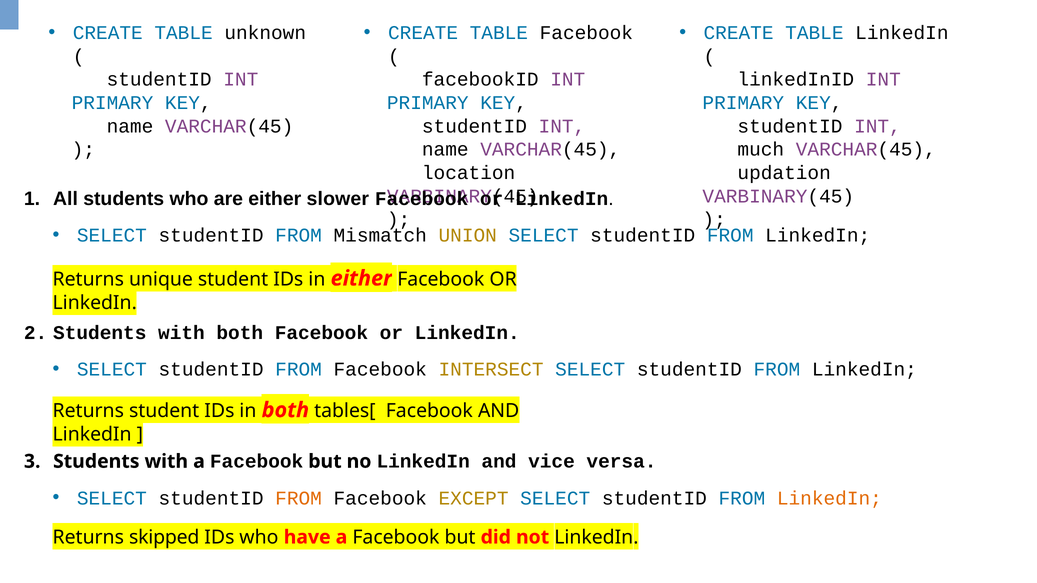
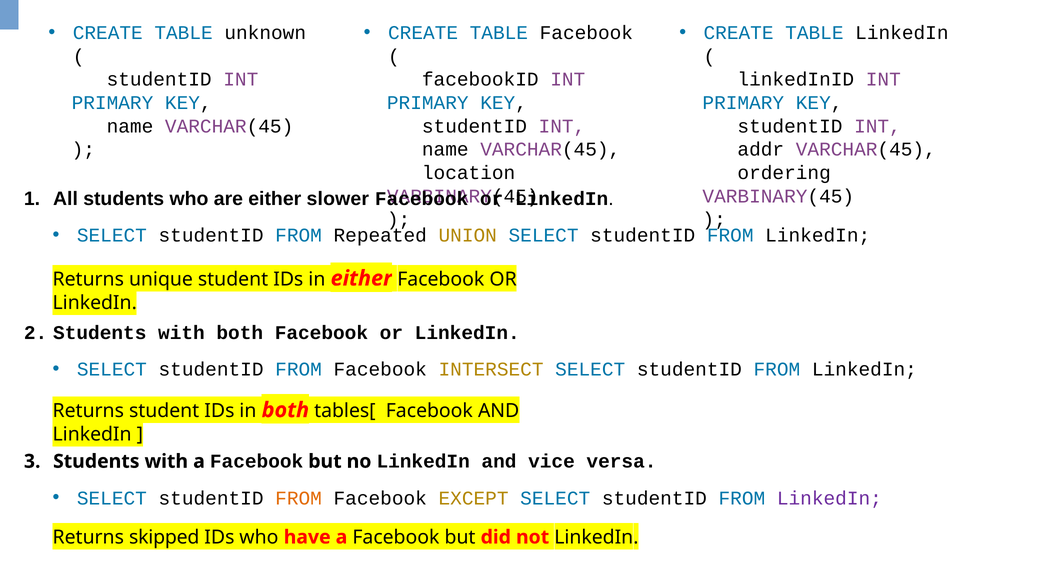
much: much -> addr
updation: updation -> ordering
Mismatch: Mismatch -> Repeated
LinkedIn at (829, 498) colour: orange -> purple
